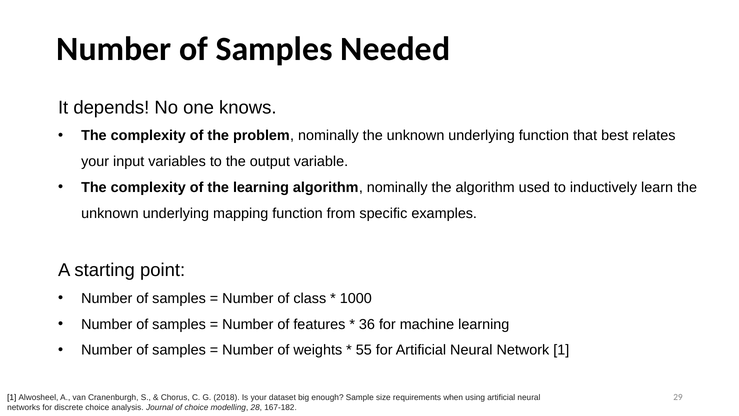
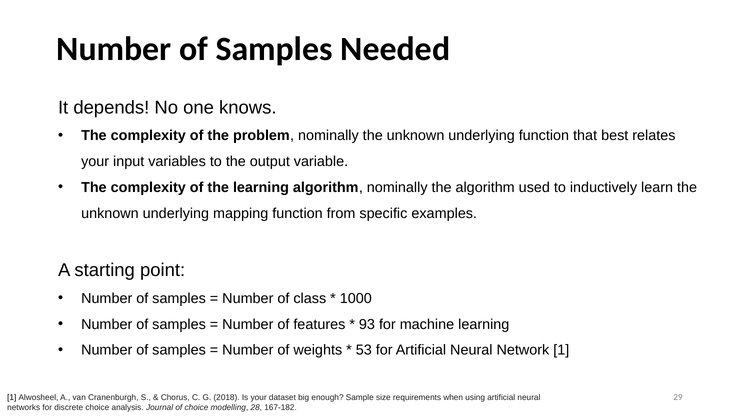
36: 36 -> 93
55: 55 -> 53
